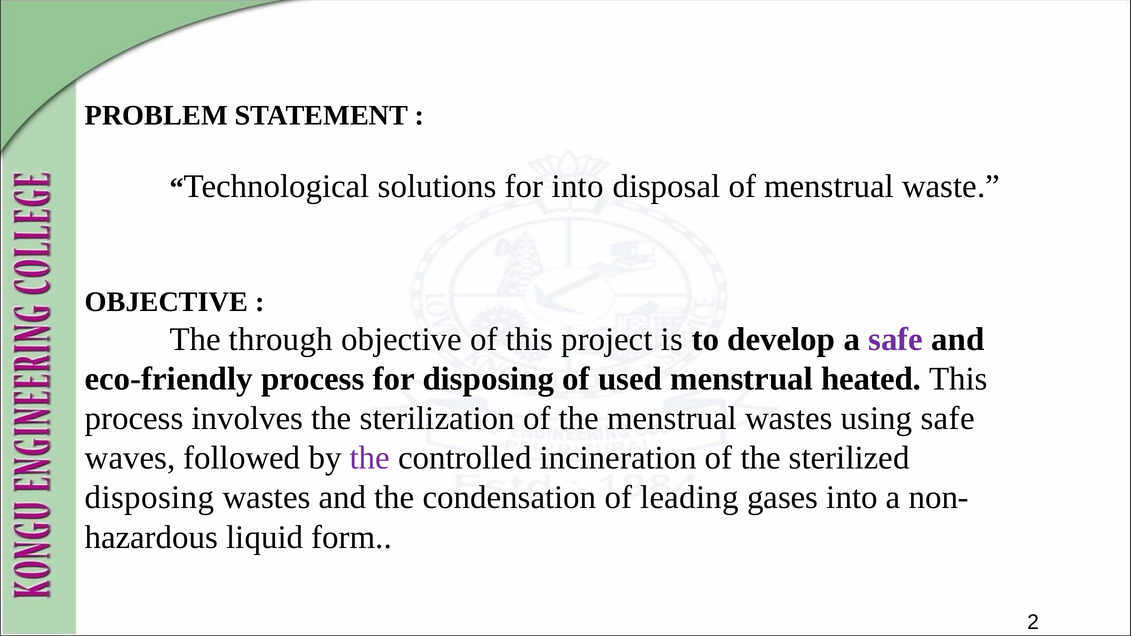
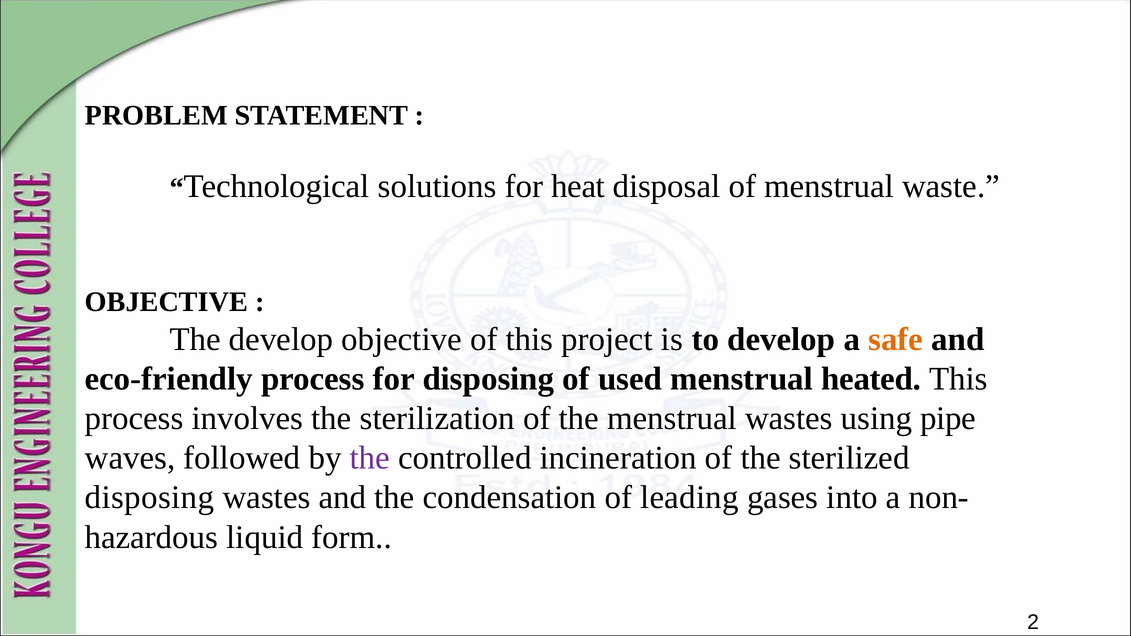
for into: into -> heat
The through: through -> develop
safe at (896, 339) colour: purple -> orange
using safe: safe -> pipe
